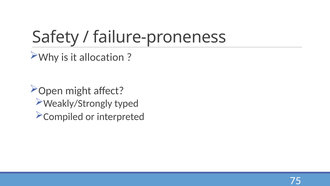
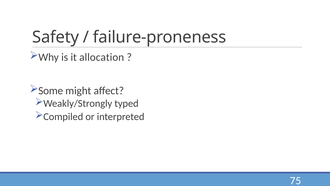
Open: Open -> Some
